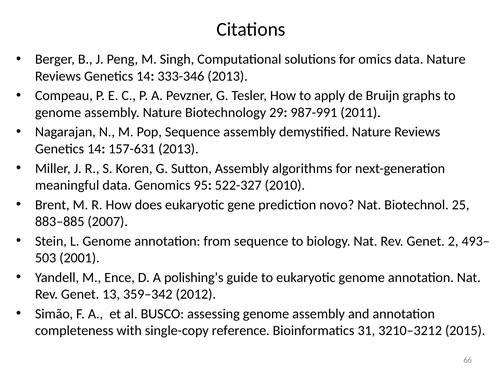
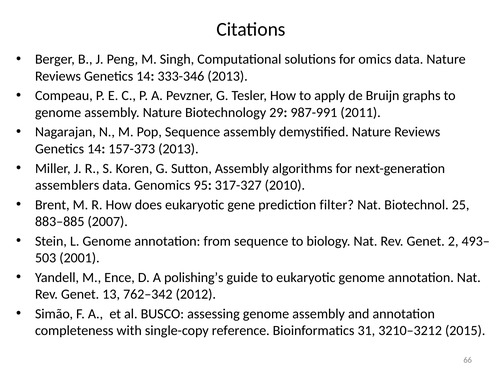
157-631: 157-631 -> 157-373
meaningful: meaningful -> assemblers
522-327: 522-327 -> 317-327
novo: novo -> filter
359–342: 359–342 -> 762–342
